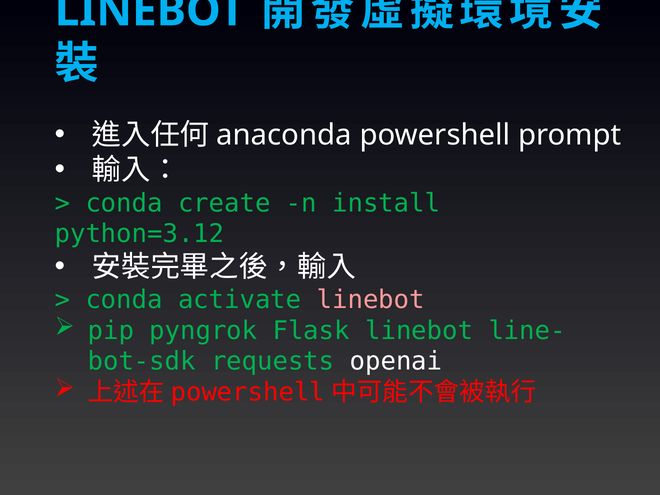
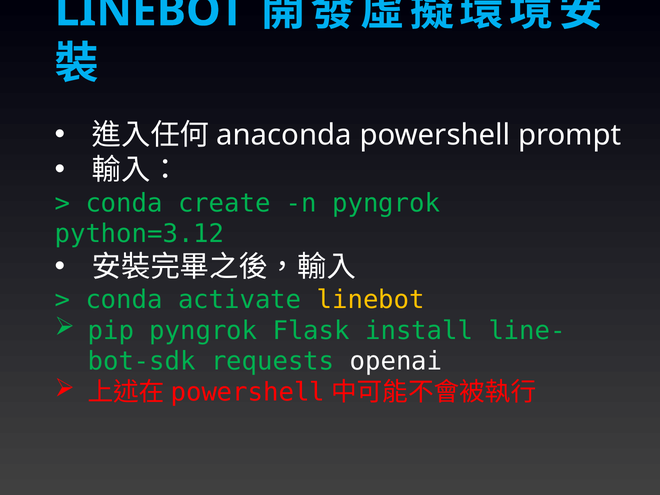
n install: install -> pyngrok
linebot at (371, 300) colour: pink -> yellow
Flask linebot: linebot -> install
